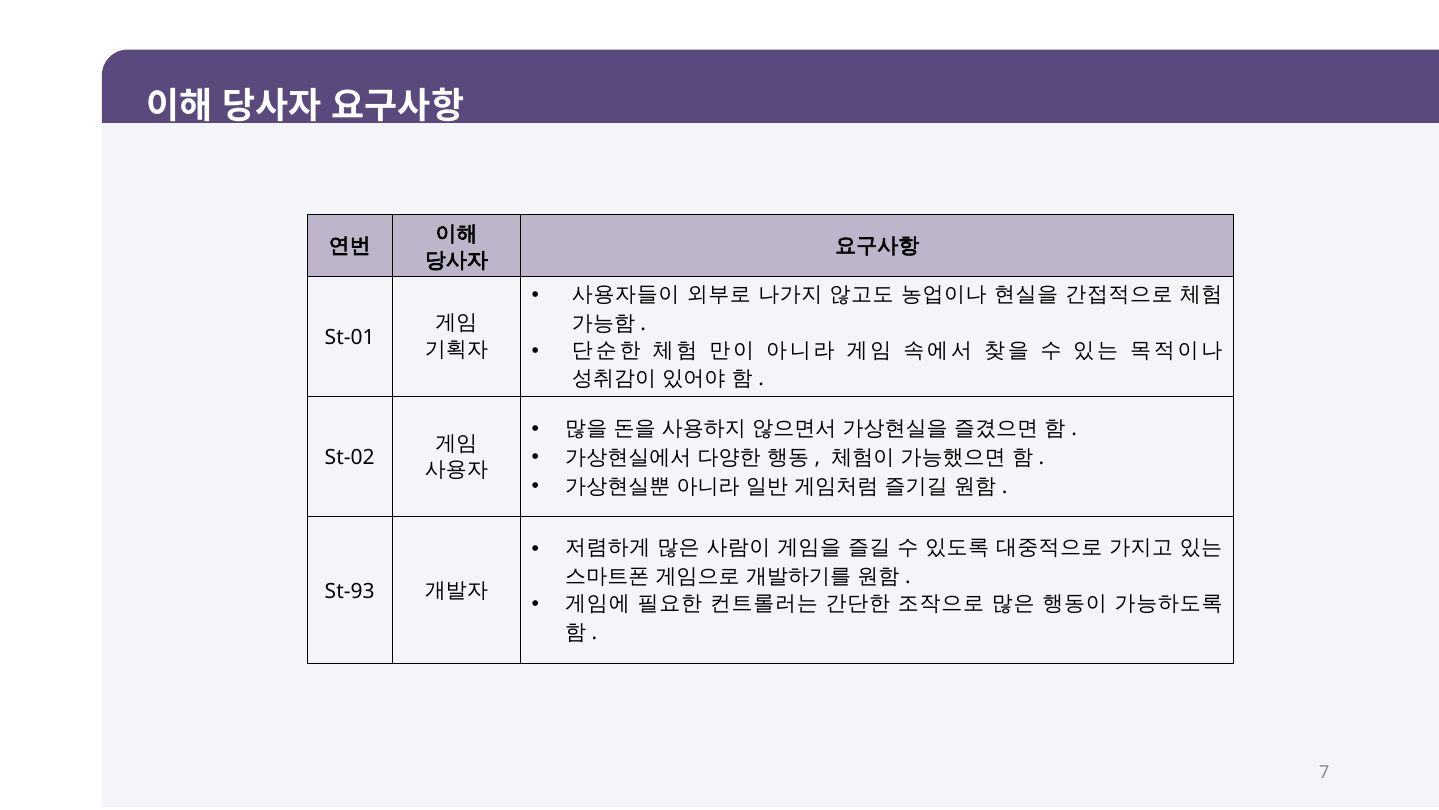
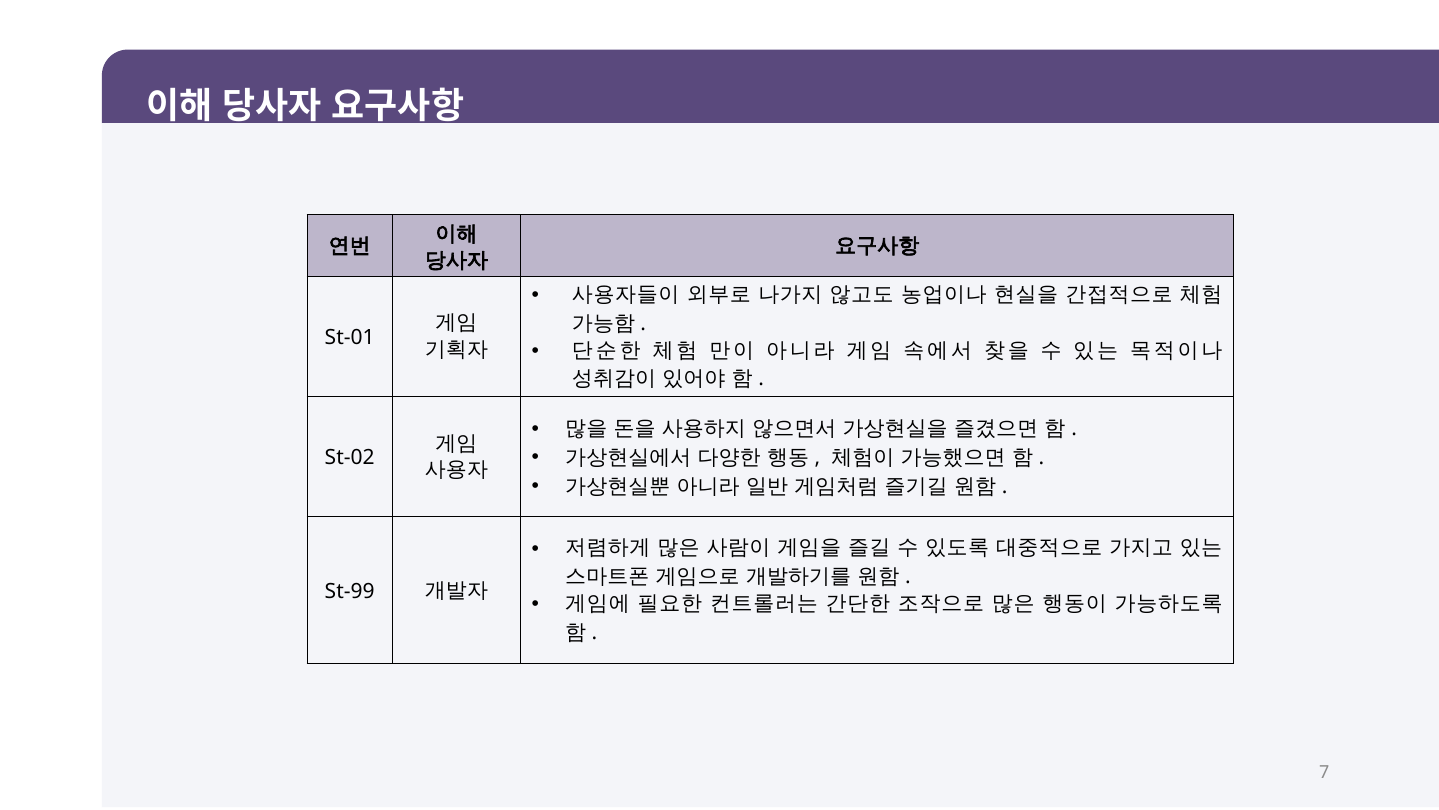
St-93: St-93 -> St-99
